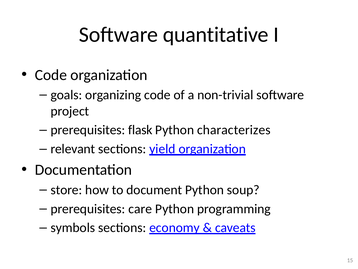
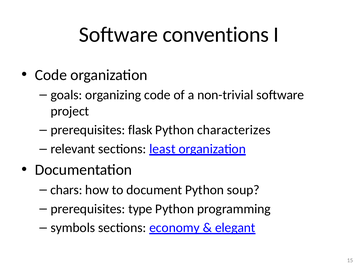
quantitative: quantitative -> conventions
yield: yield -> least
store: store -> chars
care: care -> type
caveats: caveats -> elegant
